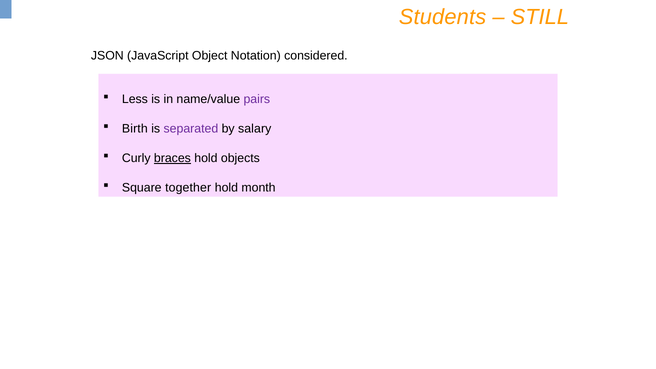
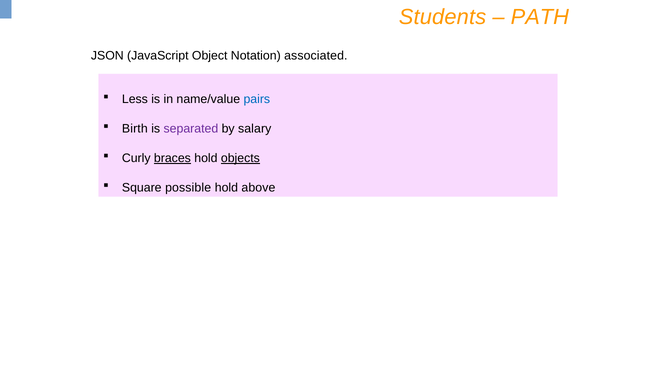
STILL: STILL -> PATH
considered: considered -> associated
pairs colour: purple -> blue
objects underline: none -> present
together: together -> possible
month: month -> above
